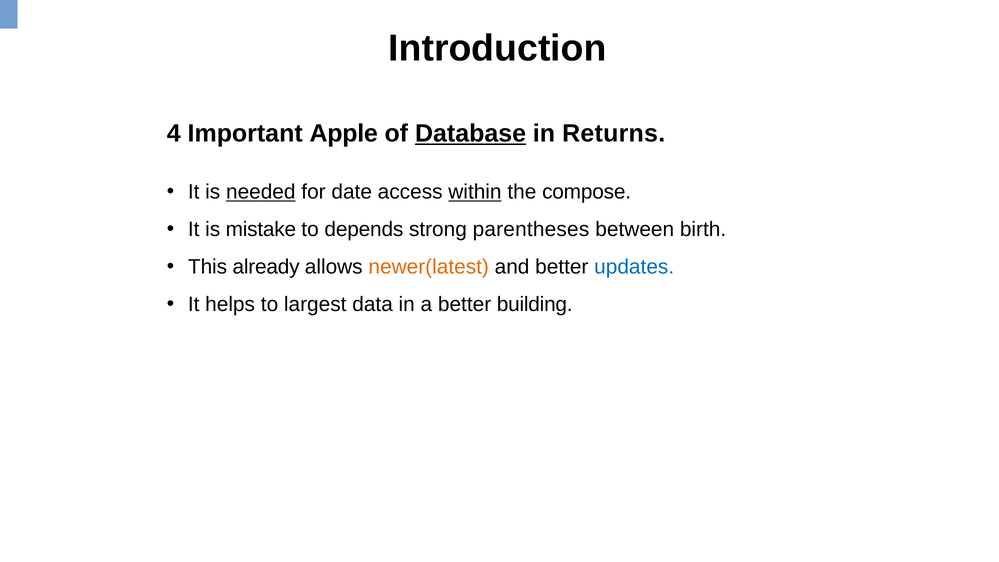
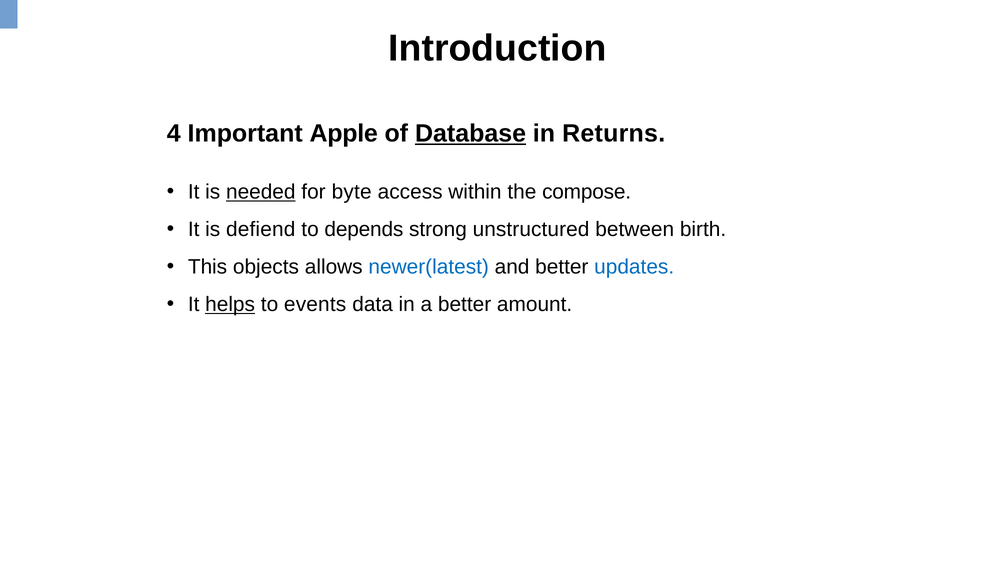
date: date -> byte
within underline: present -> none
mistake: mistake -> defiend
parentheses: parentheses -> unstructured
already: already -> objects
newer(latest colour: orange -> blue
helps underline: none -> present
largest: largest -> events
building: building -> amount
